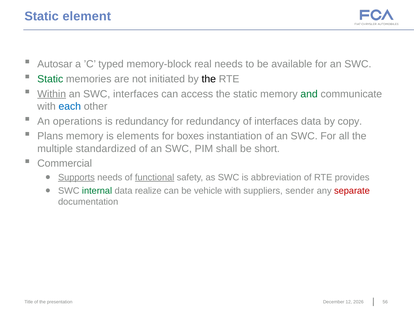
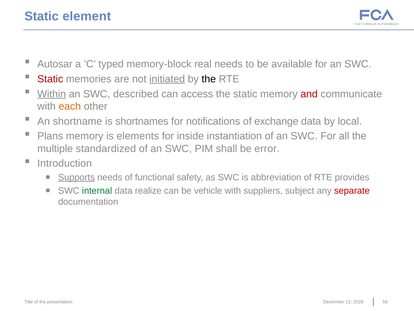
Static at (50, 79) colour: green -> red
initiated underline: none -> present
SWC interfaces: interfaces -> described
and colour: green -> red
each colour: blue -> orange
operations: operations -> shortname
is redundancy: redundancy -> shortnames
for redundancy: redundancy -> notifications
of interfaces: interfaces -> exchange
copy: copy -> local
boxes: boxes -> inside
short: short -> error
Commercial: Commercial -> Introduction
functional underline: present -> none
sender: sender -> subject
